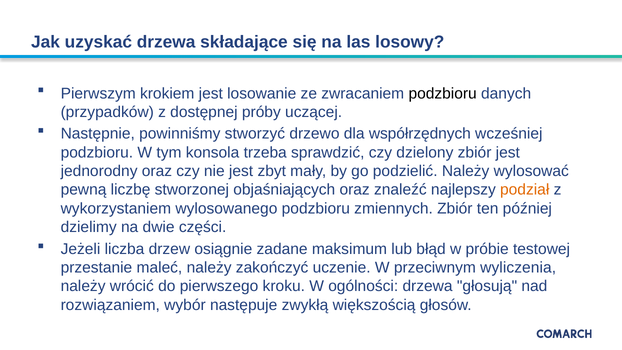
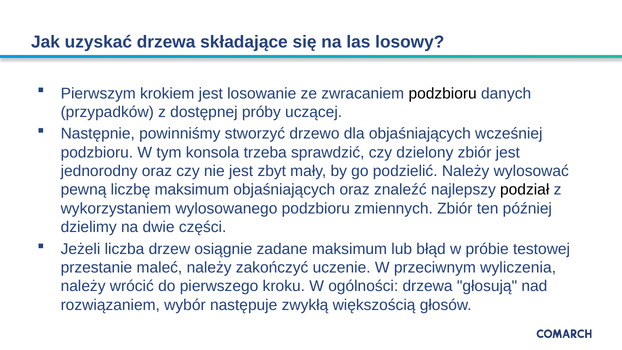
dla współrzędnych: współrzędnych -> objaśniających
liczbę stworzonej: stworzonej -> maksimum
podział colour: orange -> black
